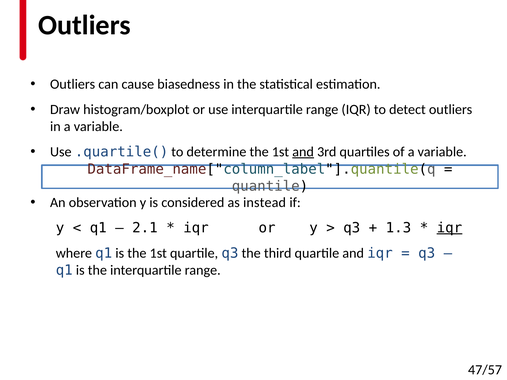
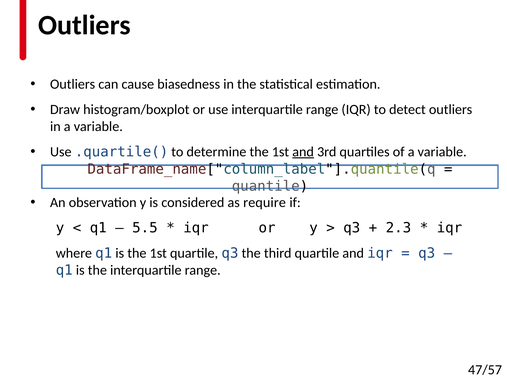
instead: instead -> require
2.1: 2.1 -> 5.5
1.3: 1.3 -> 2.3
iqr at (449, 228) underline: present -> none
